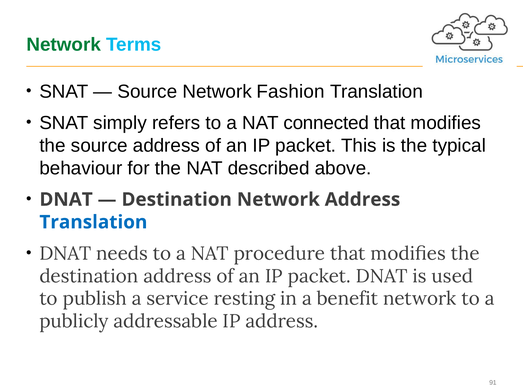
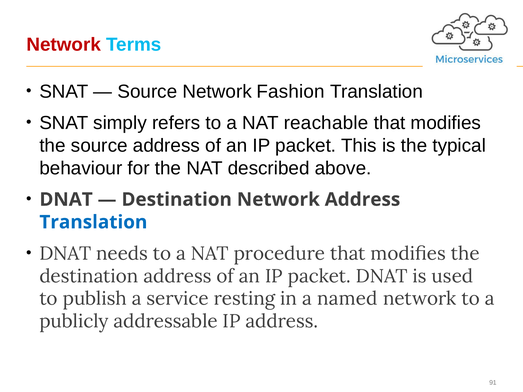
Network at (64, 45) colour: green -> red
connected: connected -> reachable
benefit: benefit -> named
